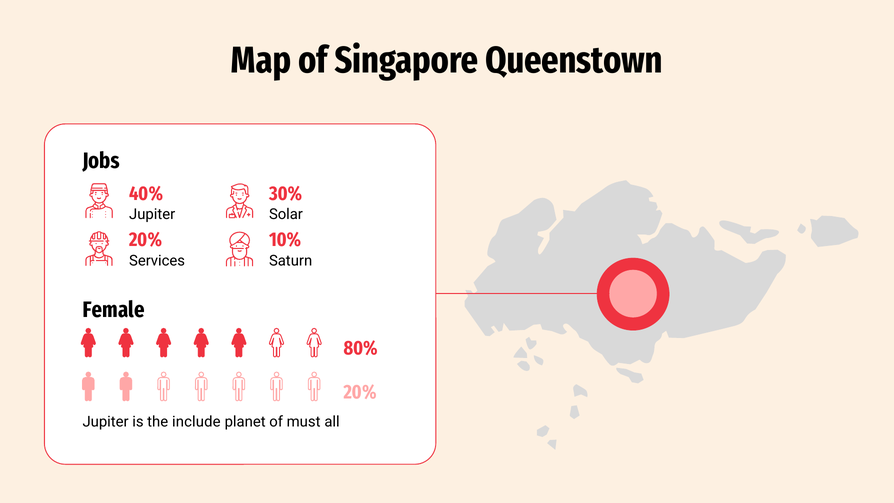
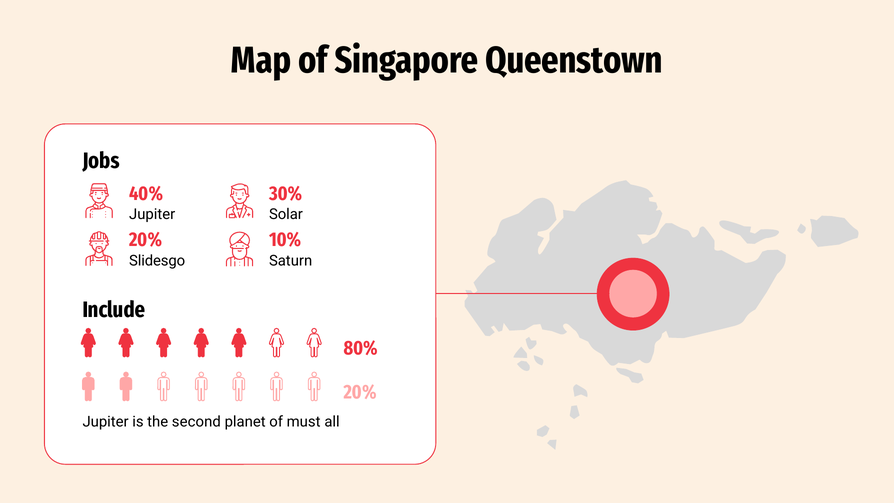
Services: Services -> Slidesgo
Female: Female -> Include
include: include -> second
